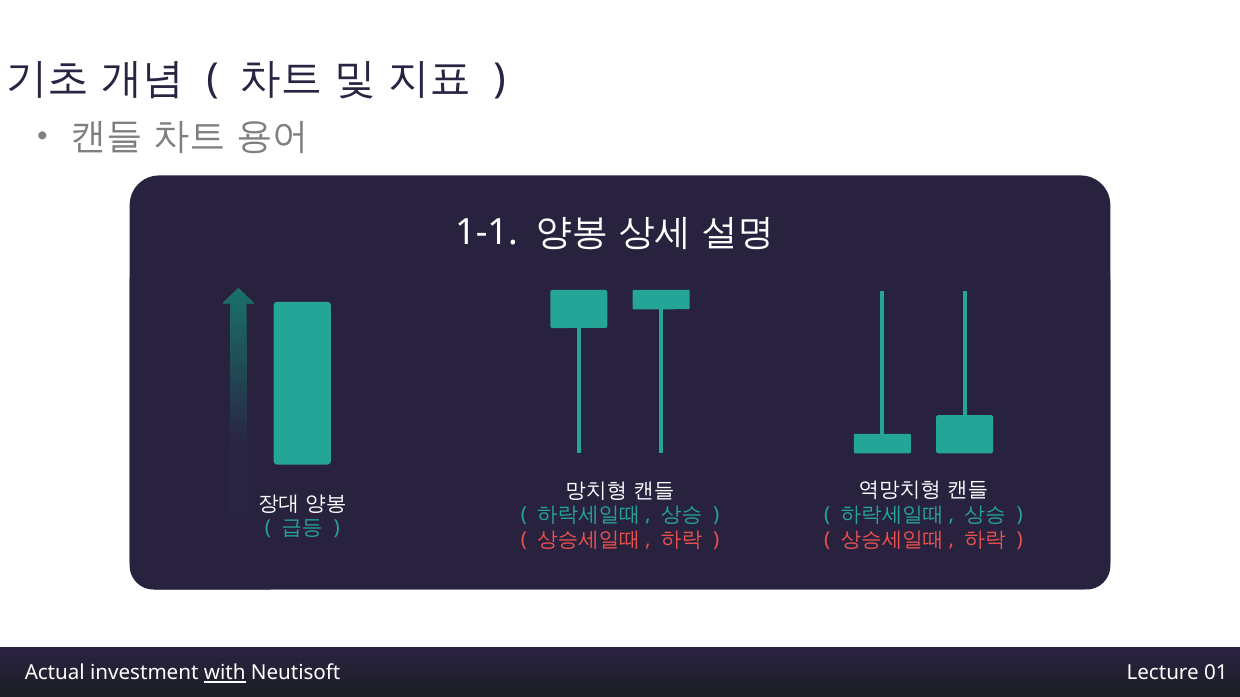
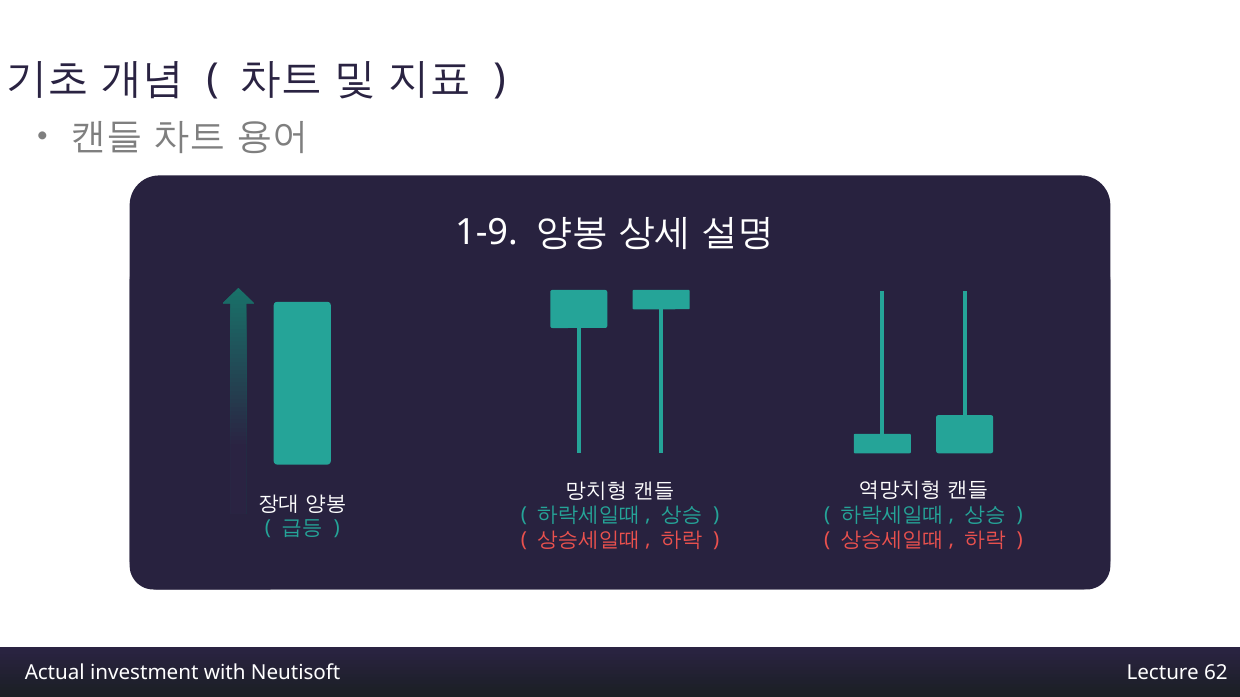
1-1: 1-1 -> 1-9
with underline: present -> none
01: 01 -> 62
